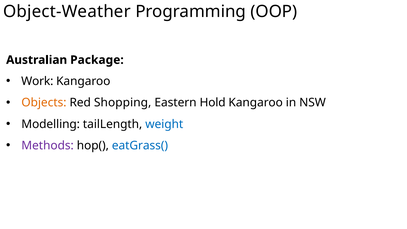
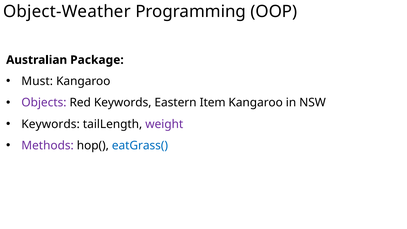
Work: Work -> Must
Objects colour: orange -> purple
Red Shopping: Shopping -> Keywords
Hold: Hold -> Item
Modelling at (51, 124): Modelling -> Keywords
weight colour: blue -> purple
